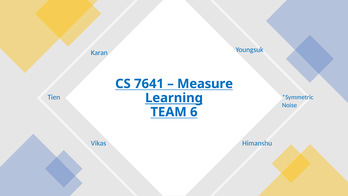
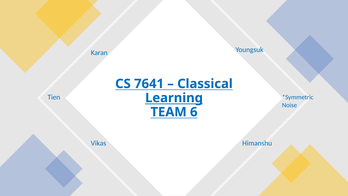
Measure: Measure -> Classical
